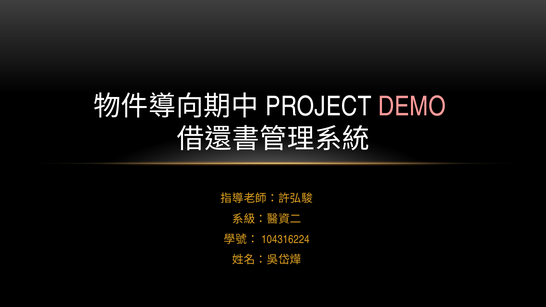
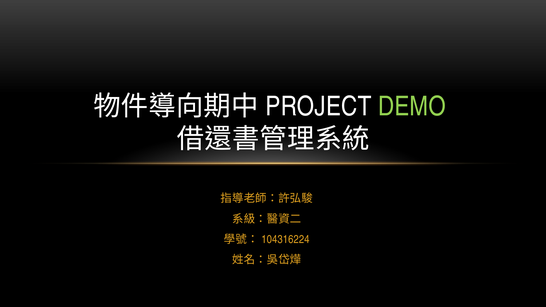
DEMO colour: pink -> light green
